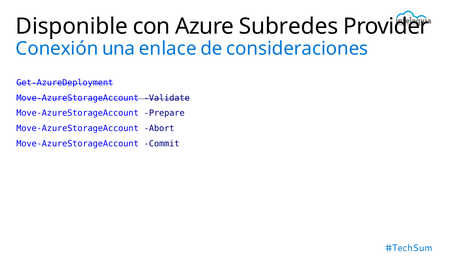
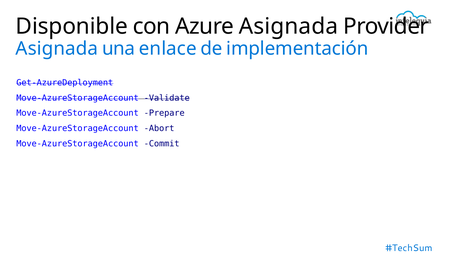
Azure Subredes: Subredes -> Asignada
Conexión at (57, 49): Conexión -> Asignada
consideraciones: consideraciones -> implementación
